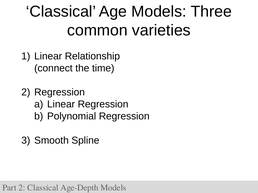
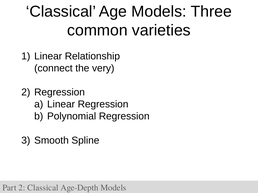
time: time -> very
